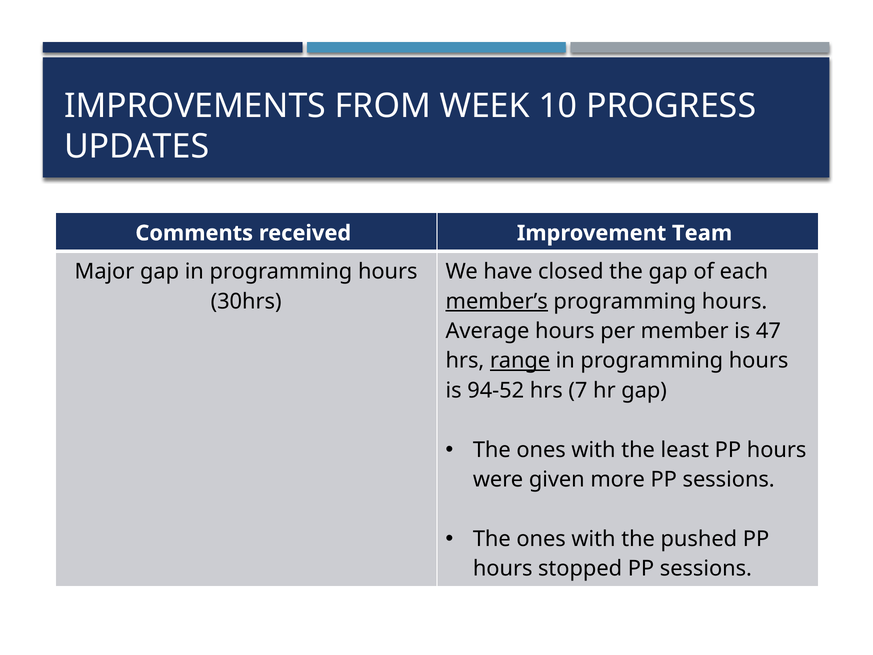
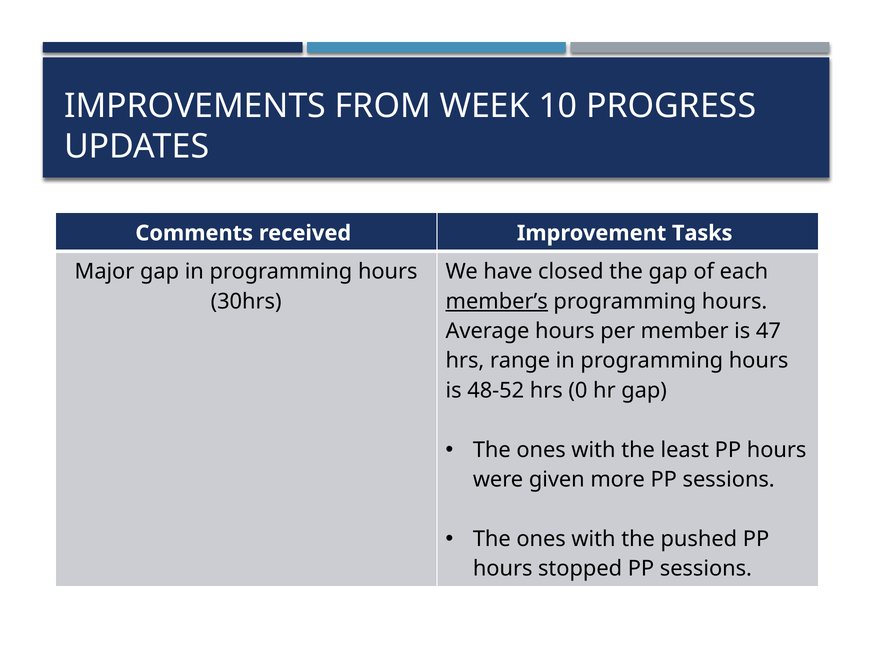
Team: Team -> Tasks
range underline: present -> none
94-52: 94-52 -> 48-52
7: 7 -> 0
